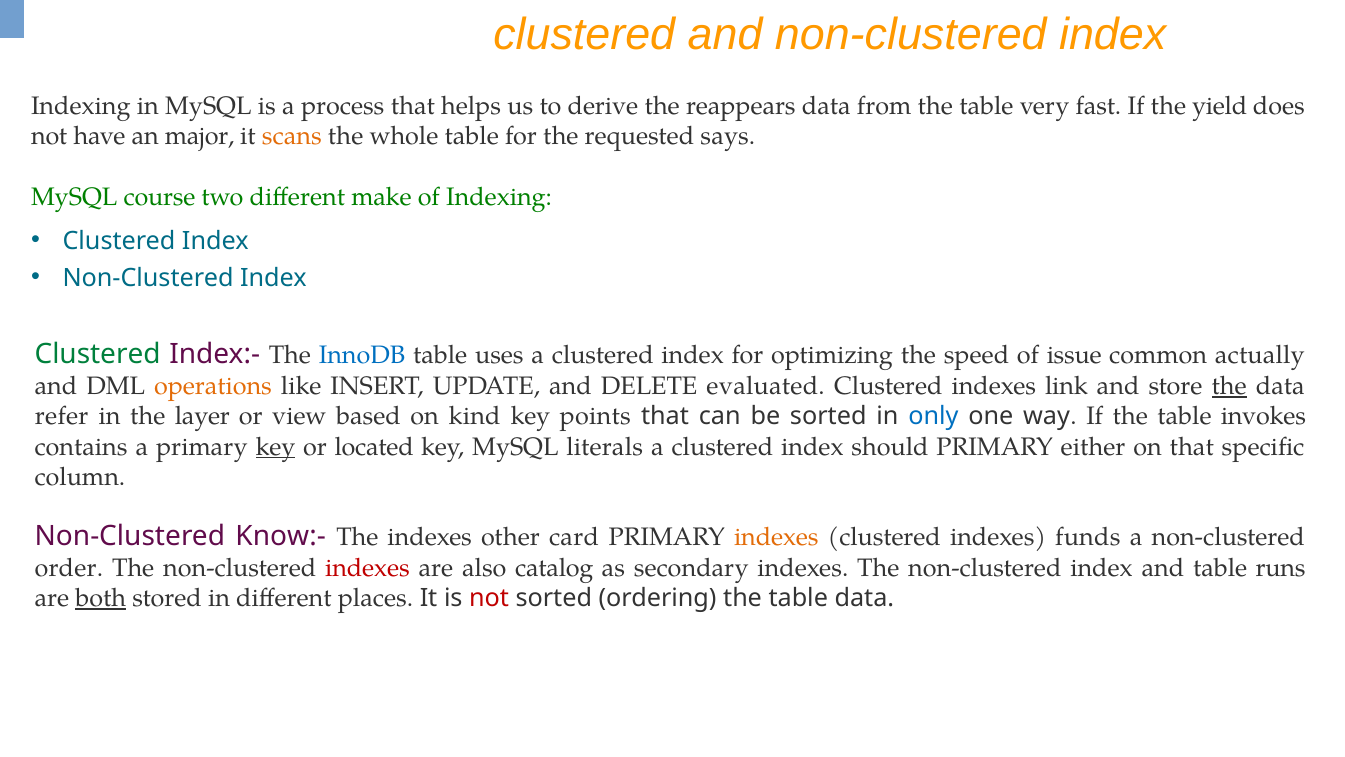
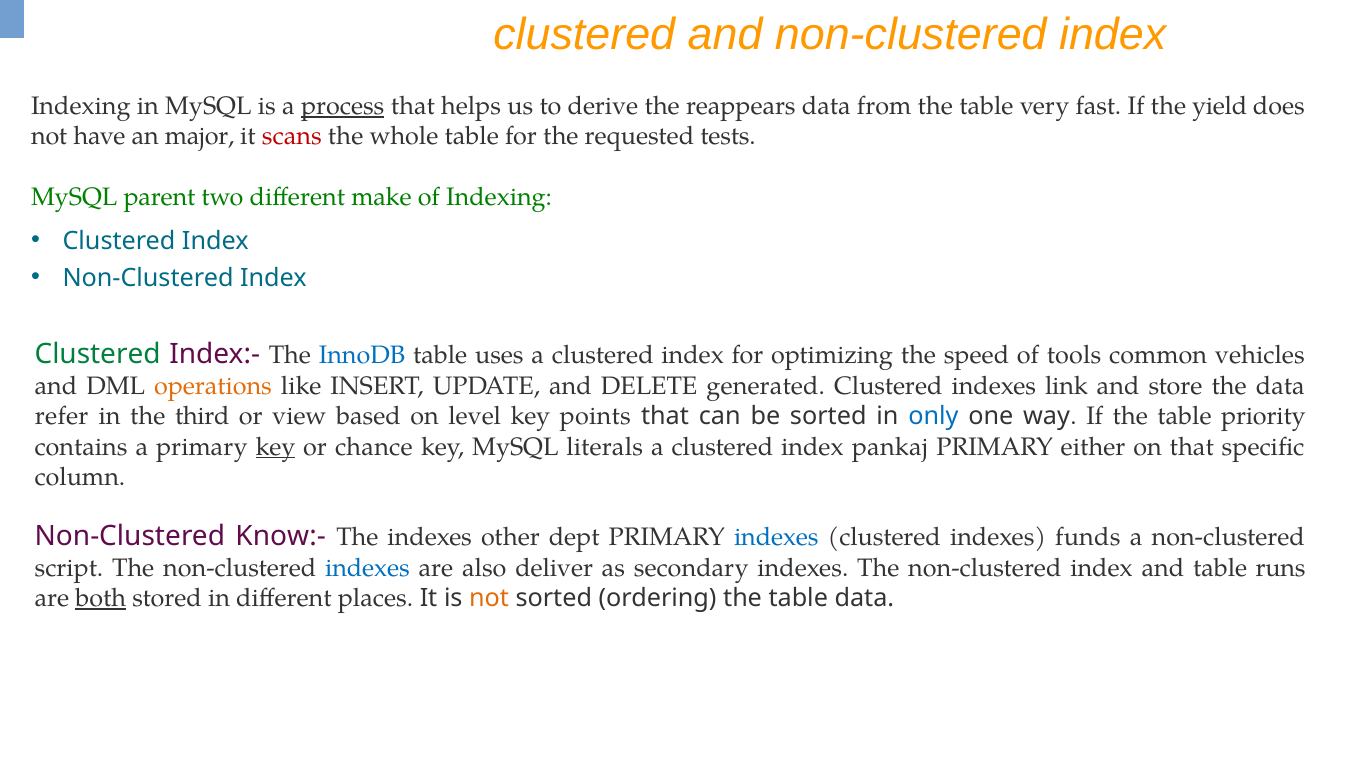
process underline: none -> present
scans colour: orange -> red
says: says -> tests
course: course -> parent
issue: issue -> tools
actually: actually -> vehicles
evaluated: evaluated -> generated
the at (1229, 386) underline: present -> none
layer: layer -> third
kind: kind -> level
invokes: invokes -> priority
located: located -> chance
should: should -> pankaj
card: card -> dept
indexes at (776, 537) colour: orange -> blue
order: order -> script
indexes at (368, 568) colour: red -> blue
catalog: catalog -> deliver
not at (489, 598) colour: red -> orange
